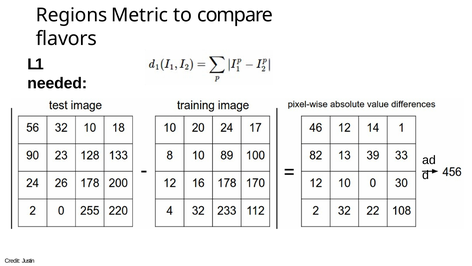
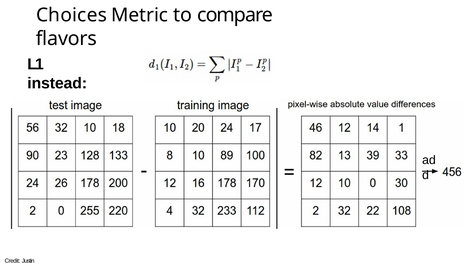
Regions: Regions -> Choices
needed: needed -> instead
